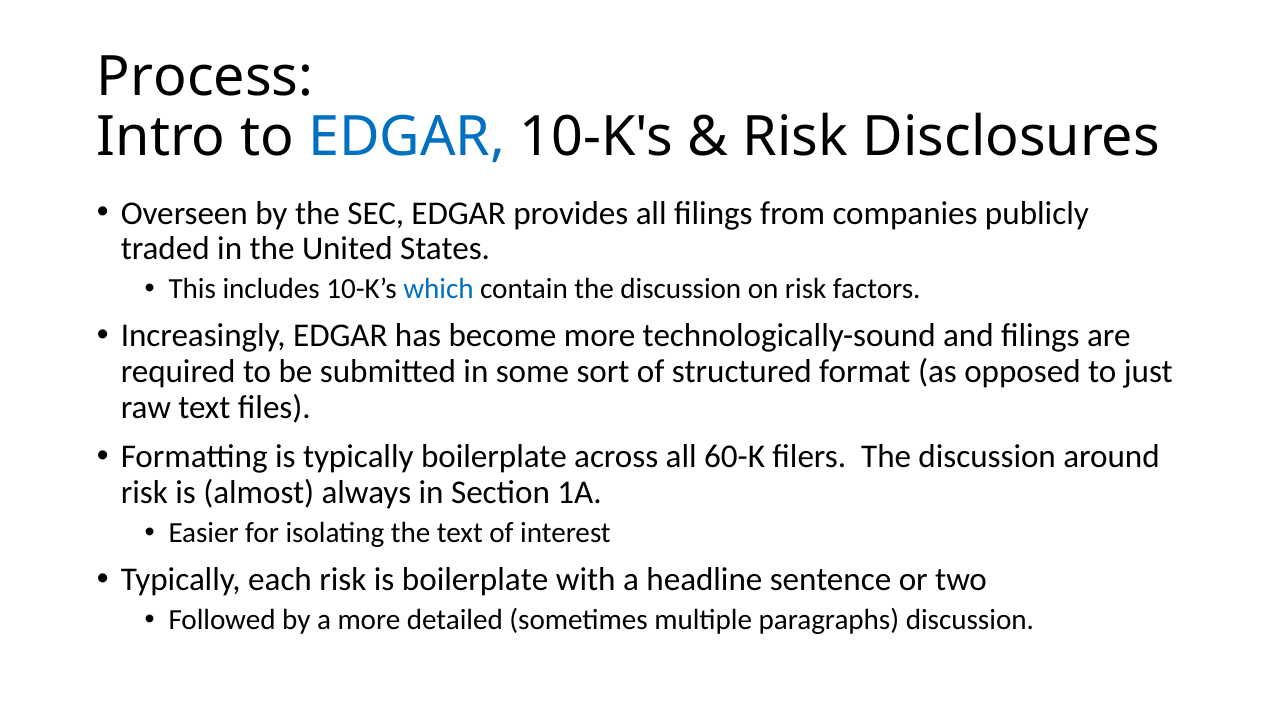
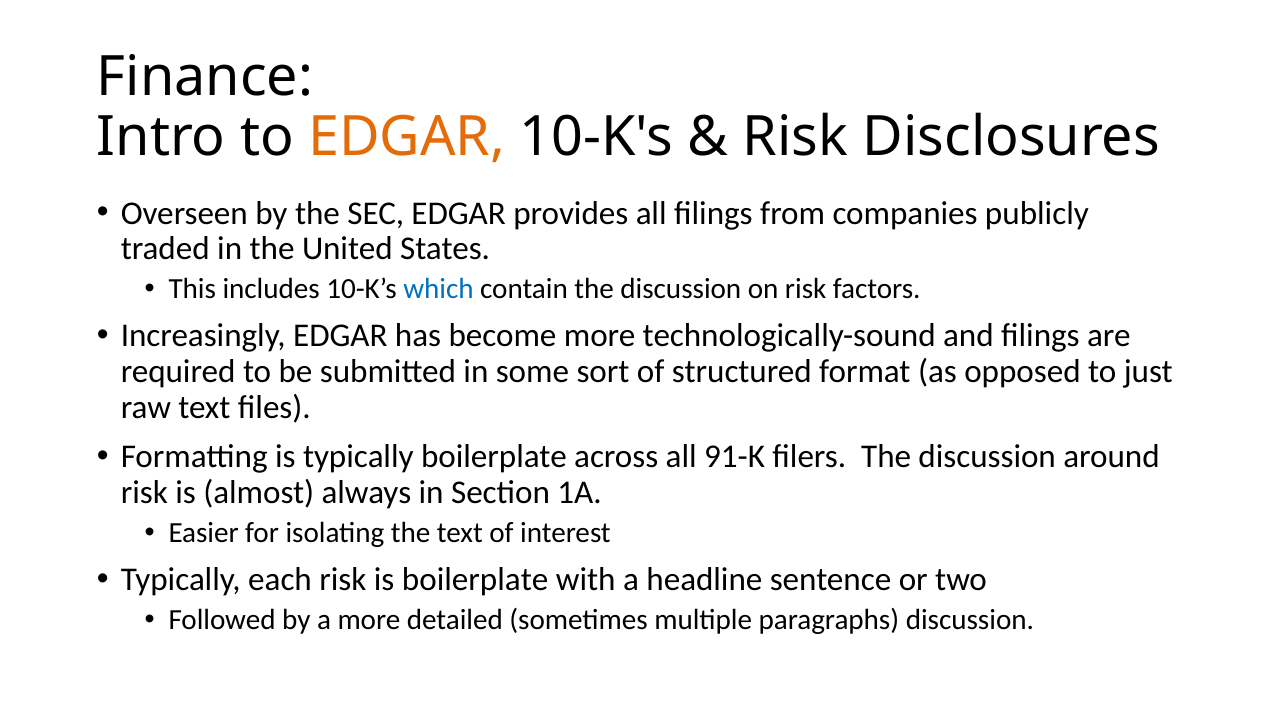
Process: Process -> Finance
EDGAR at (407, 137) colour: blue -> orange
60-K: 60-K -> 91-K
